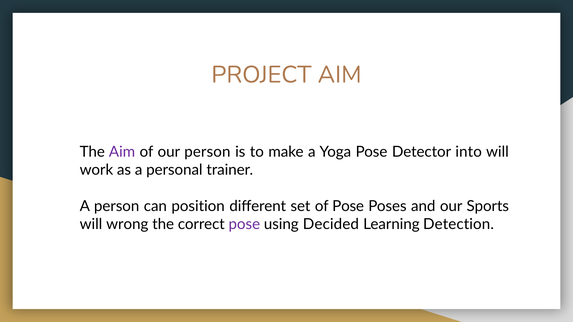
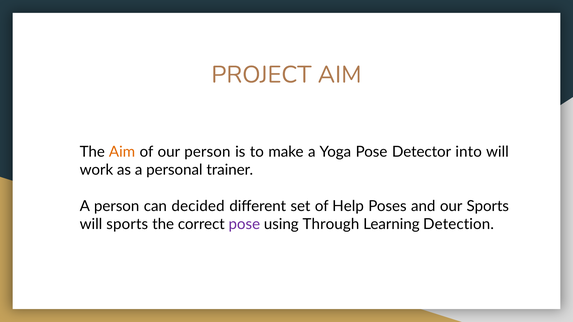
Aim at (122, 152) colour: purple -> orange
position: position -> decided
of Pose: Pose -> Help
will wrong: wrong -> sports
Decided: Decided -> Through
